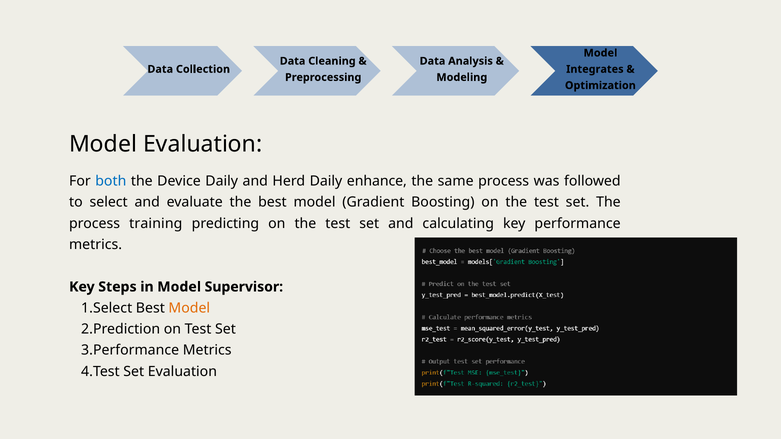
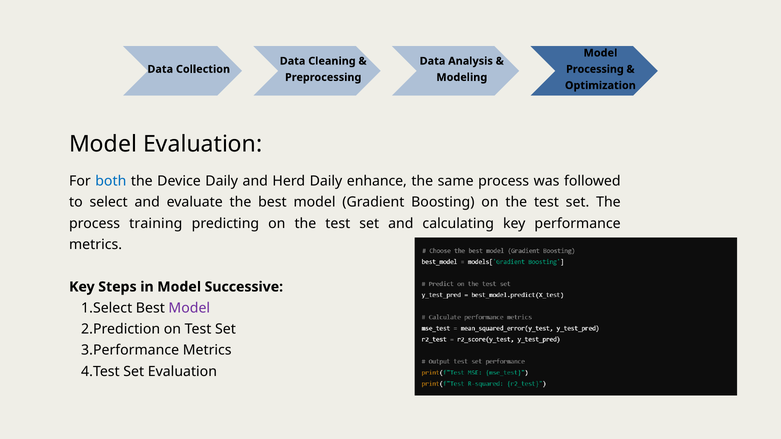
Integrates: Integrates -> Processing
Supervisor: Supervisor -> Successive
Model at (189, 308) colour: orange -> purple
